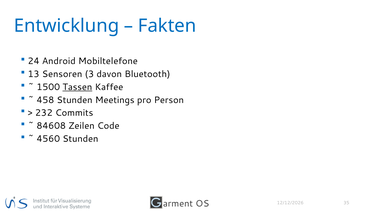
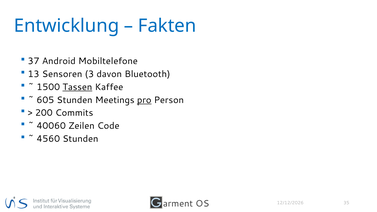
24: 24 -> 37
458: 458 -> 605
pro underline: none -> present
232: 232 -> 200
84608: 84608 -> 40060
